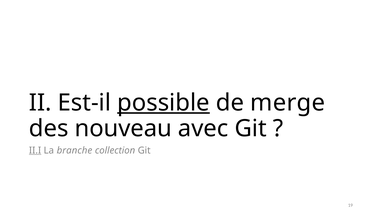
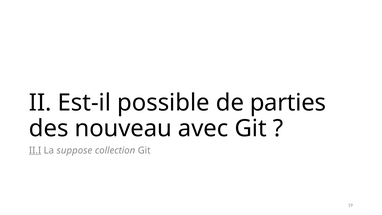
possible underline: present -> none
merge: merge -> parties
branche: branche -> suppose
